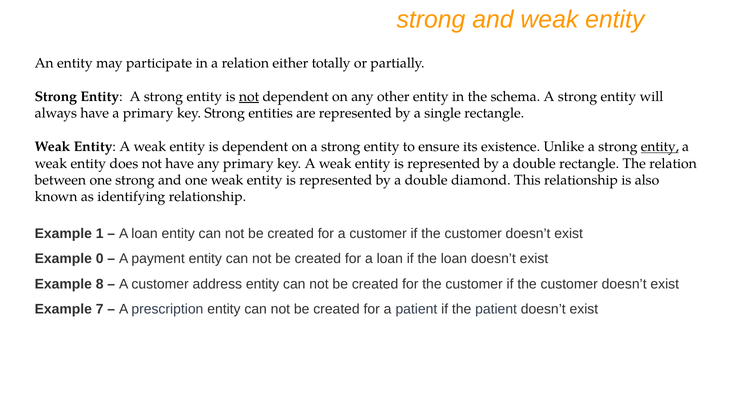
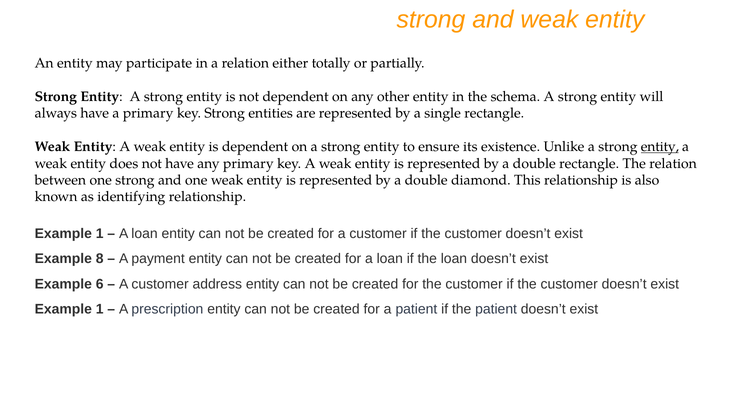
not at (249, 97) underline: present -> none
0: 0 -> 8
8: 8 -> 6
7 at (100, 309): 7 -> 1
